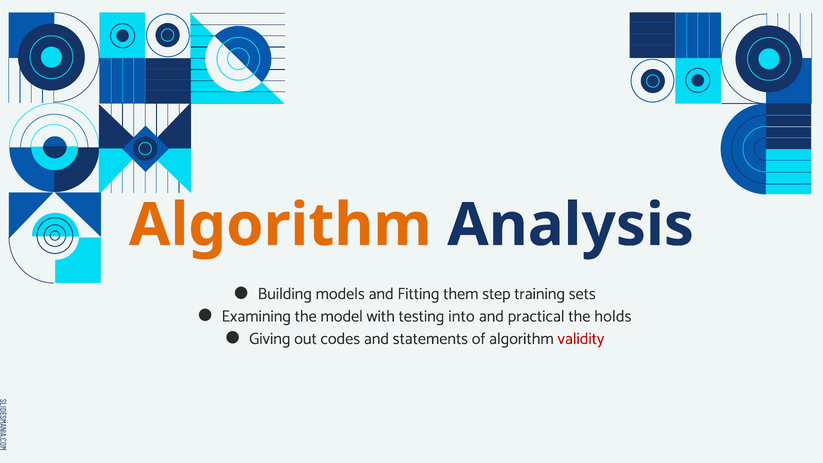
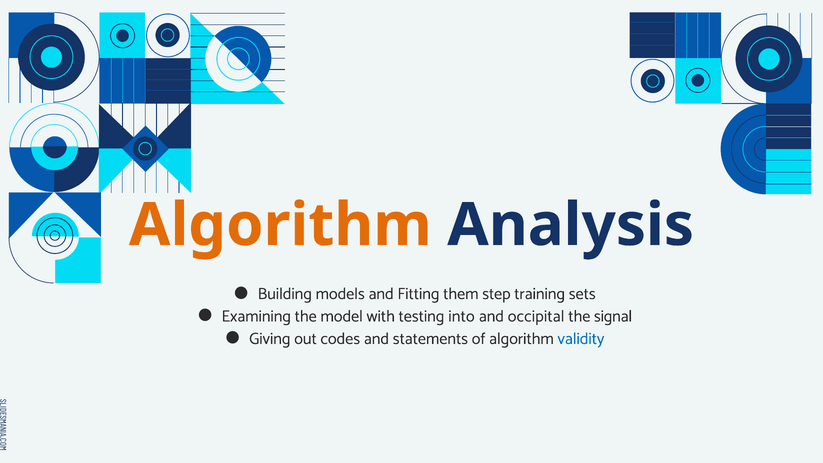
practical: practical -> occipital
holds: holds -> signal
validity colour: red -> blue
